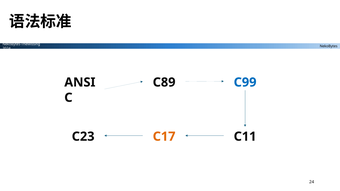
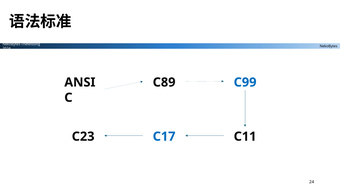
C17 colour: orange -> blue
